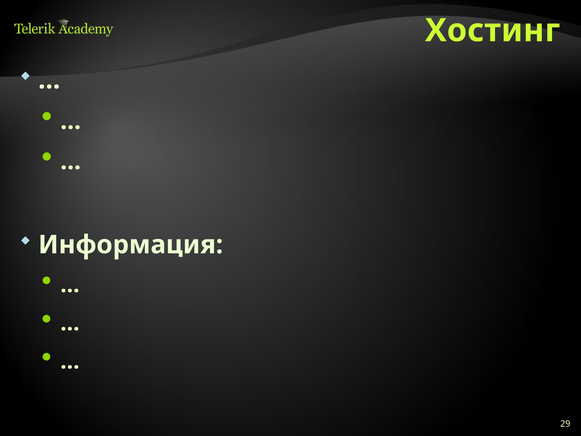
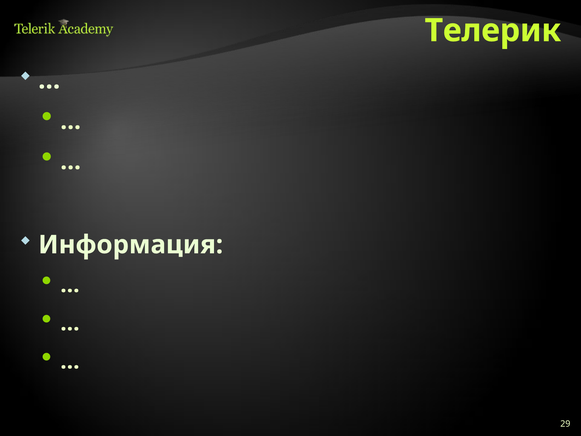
Хостинг: Хостинг -> Телерик
